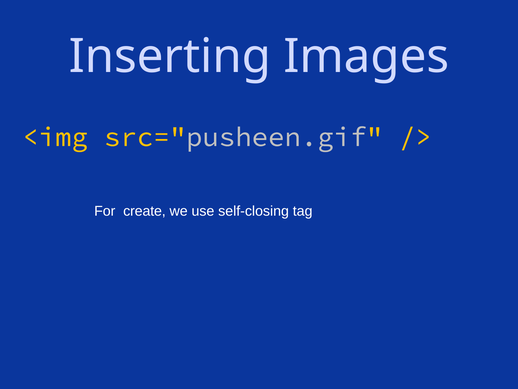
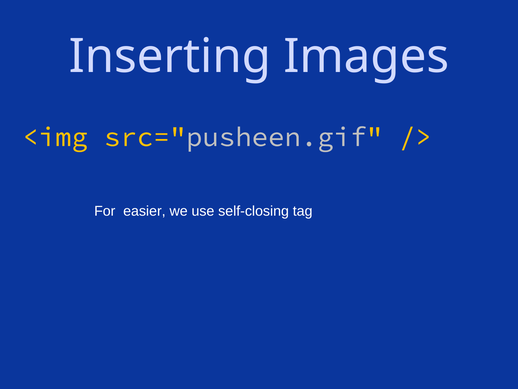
create: create -> easier
